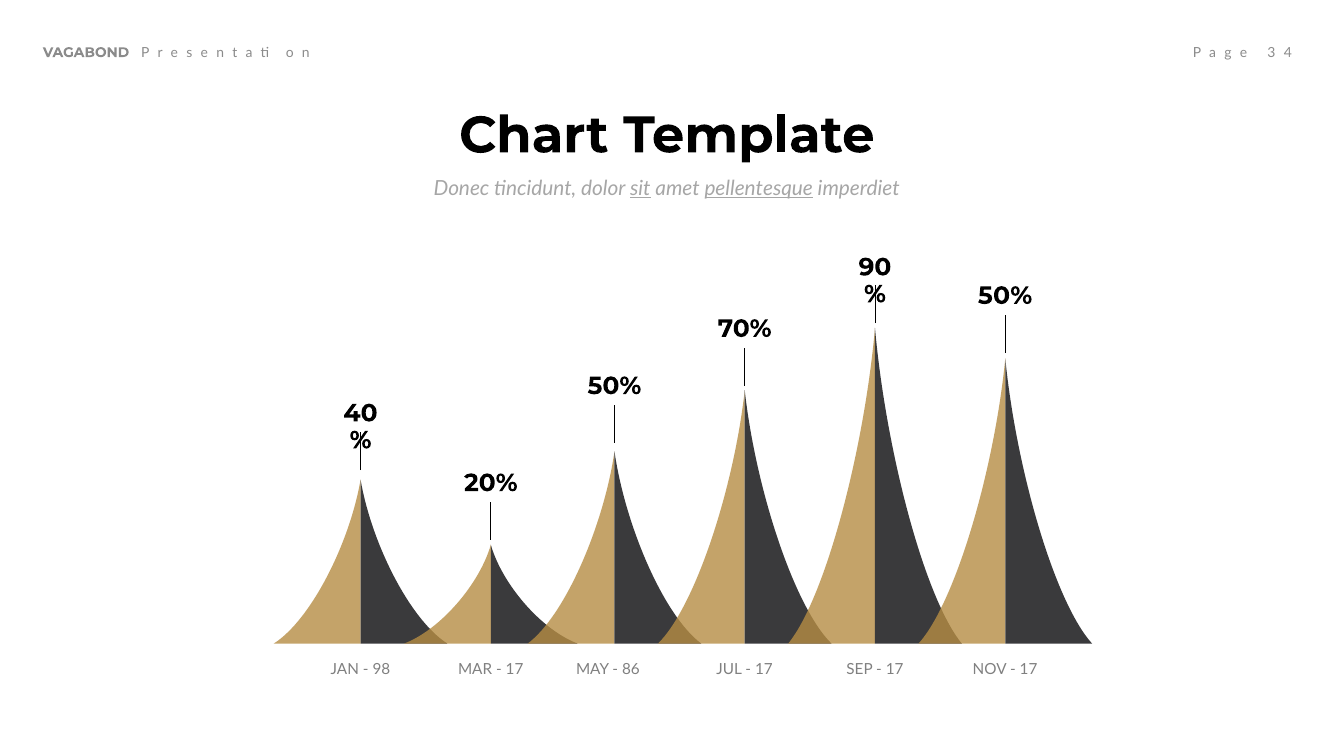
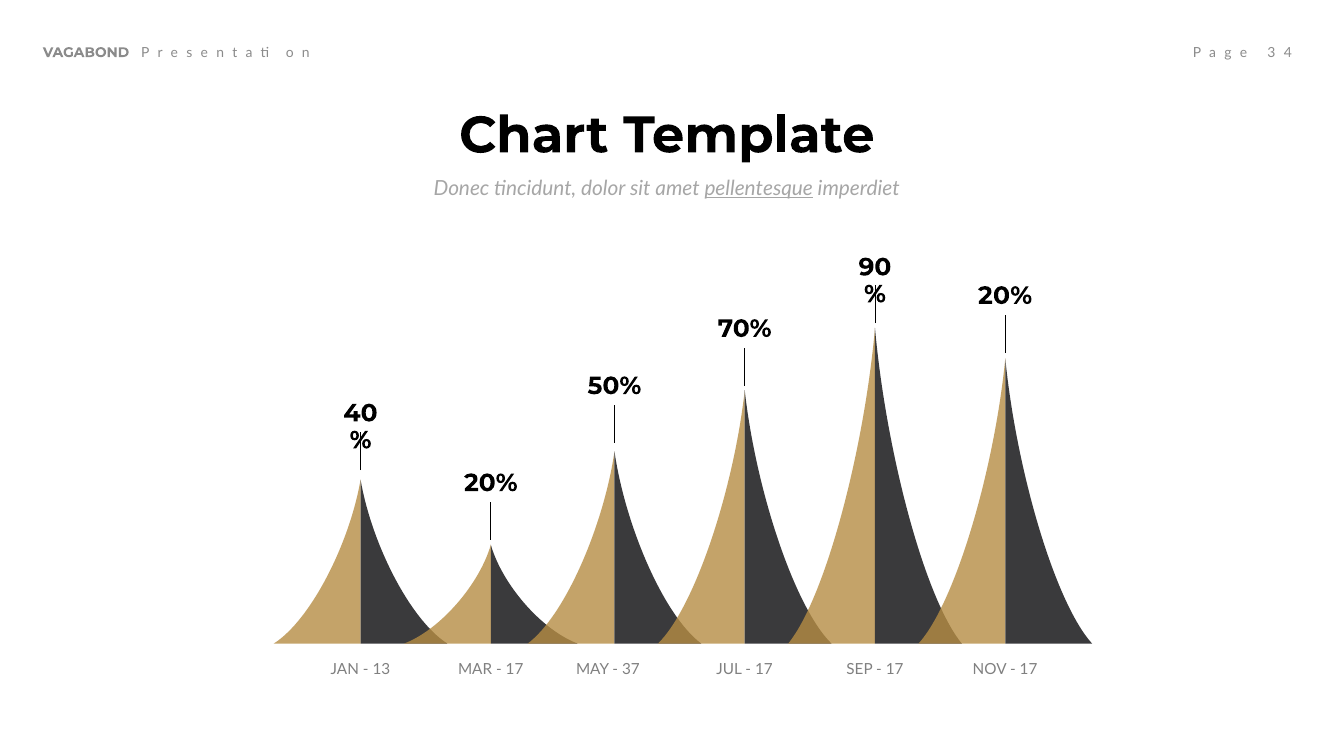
sit underline: present -> none
50% at (1005, 296): 50% -> 20%
98: 98 -> 13
86: 86 -> 37
